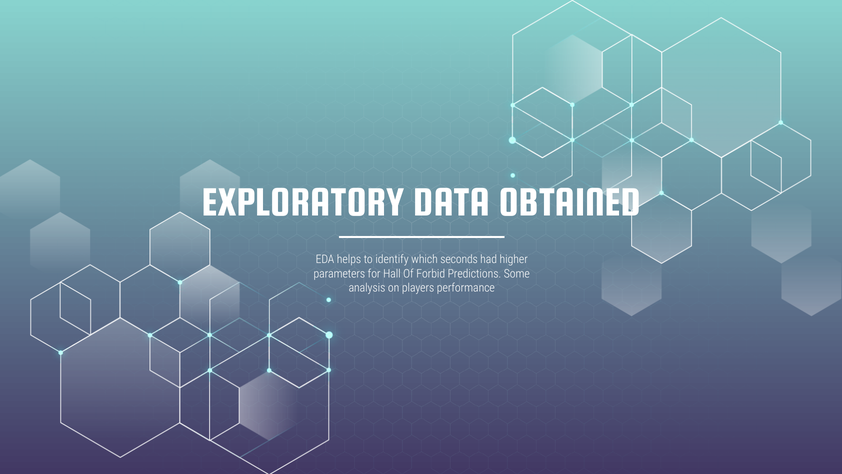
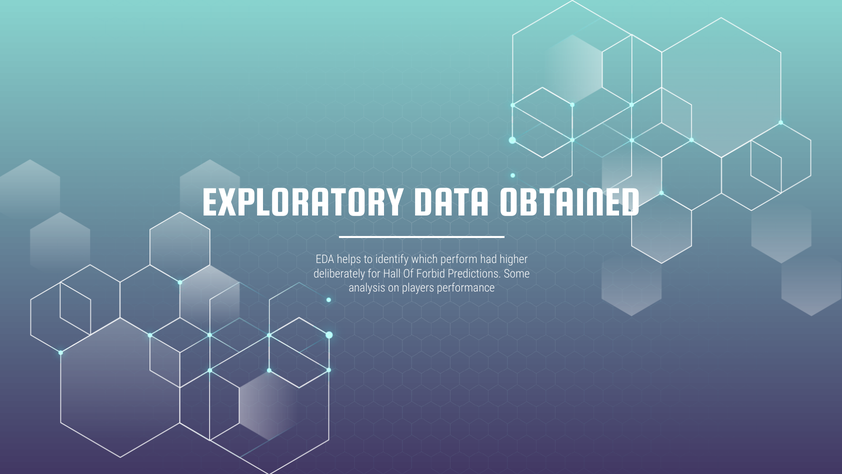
seconds: seconds -> perform
parameters: parameters -> deliberately
